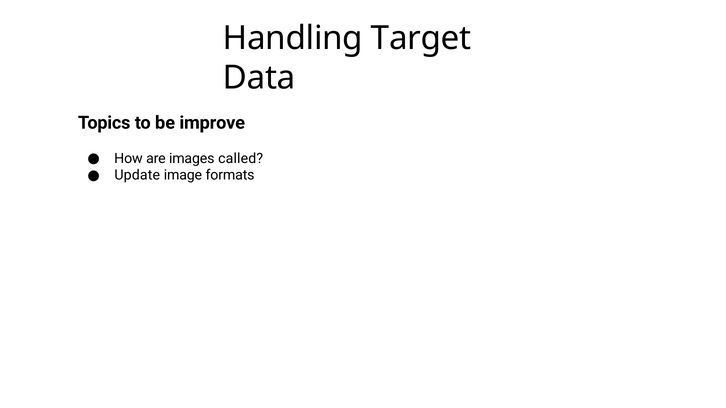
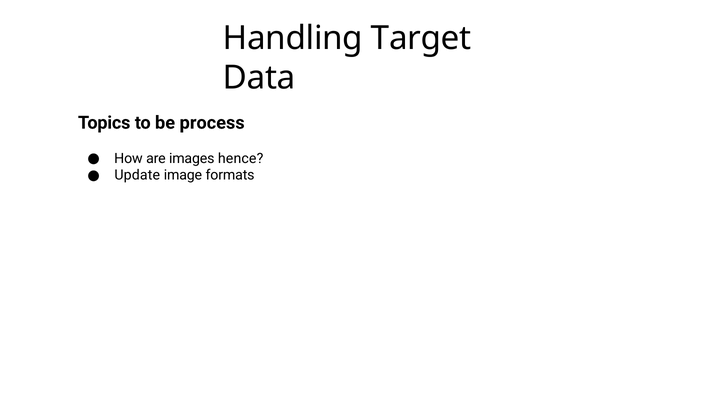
improve: improve -> process
called: called -> hence
